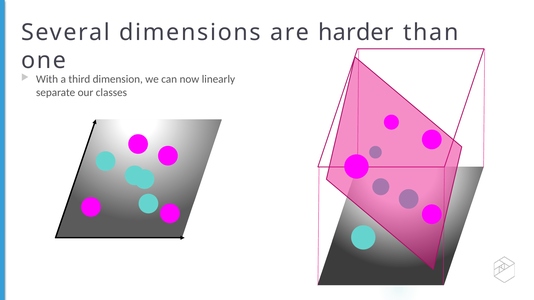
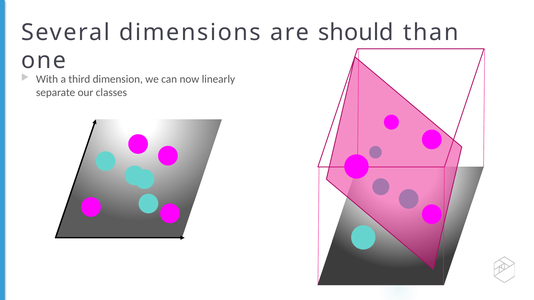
harder: harder -> should
